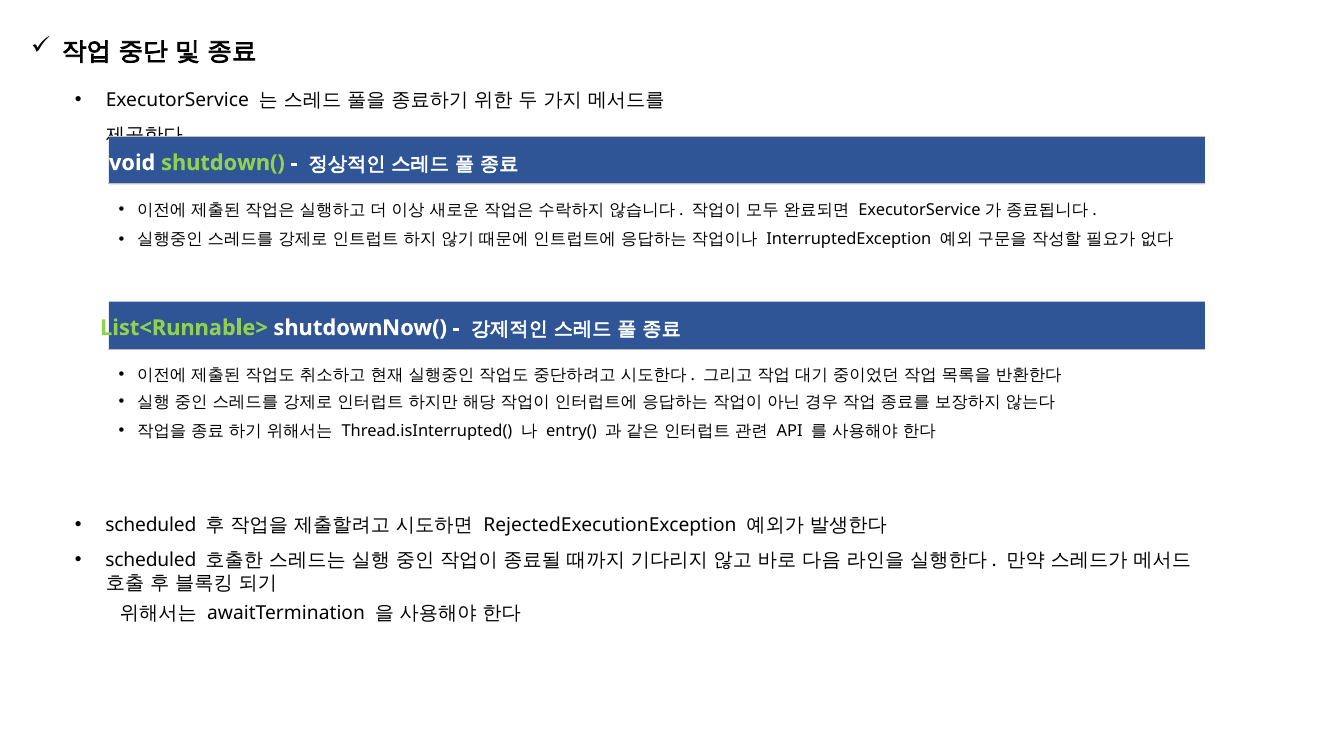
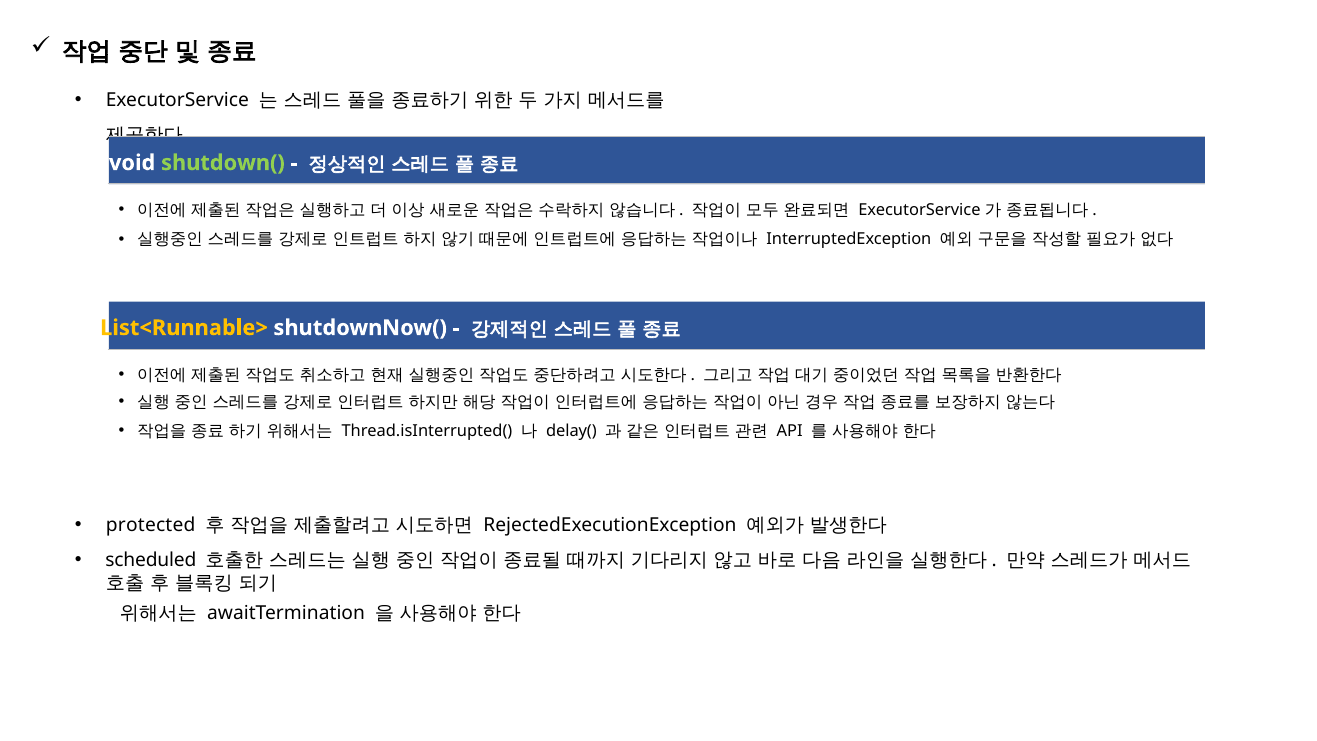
List<Runnable> colour: light green -> yellow
entry(: entry( -> delay(
scheduled at (151, 525): scheduled -> protected
